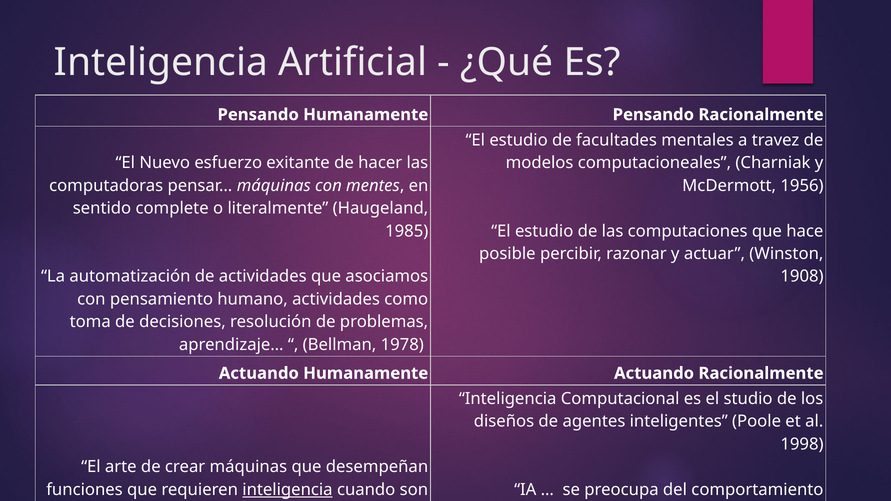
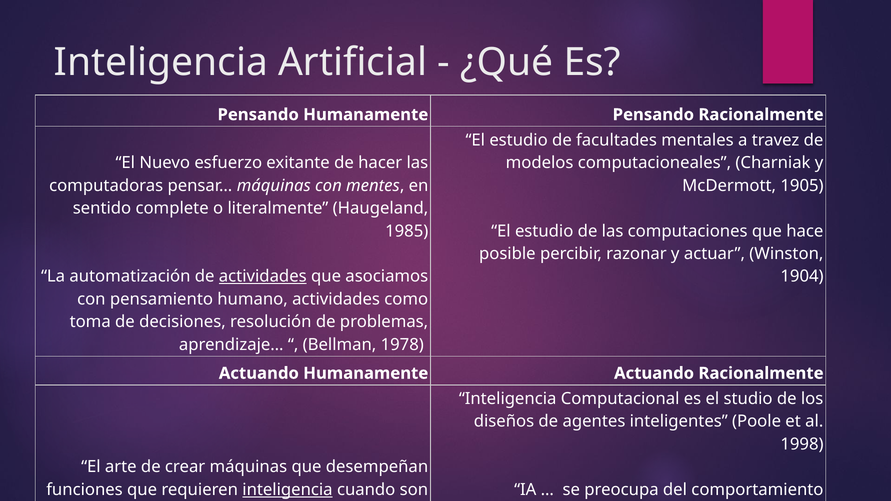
1956: 1956 -> 1905
actividades at (263, 277) underline: none -> present
1908: 1908 -> 1904
